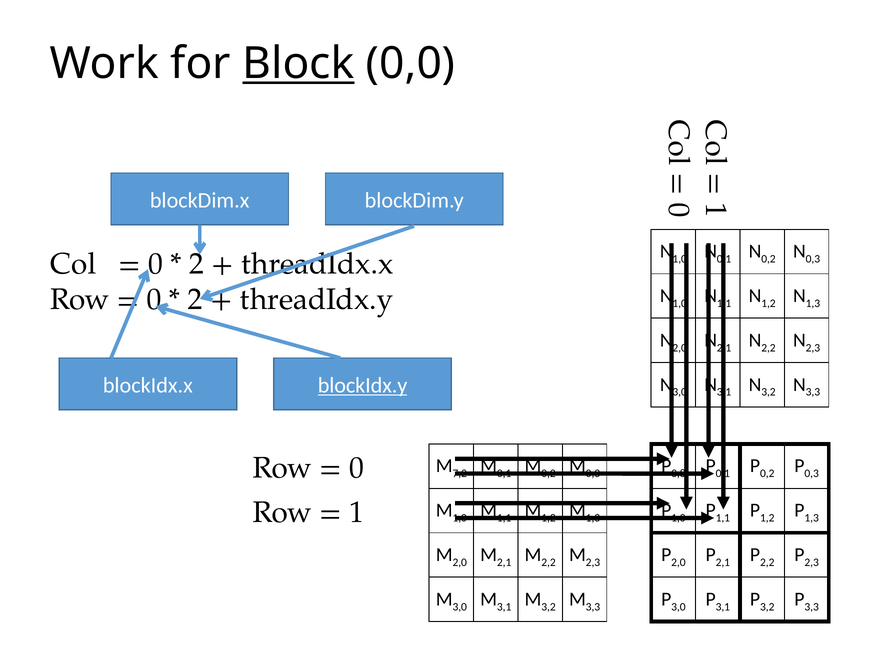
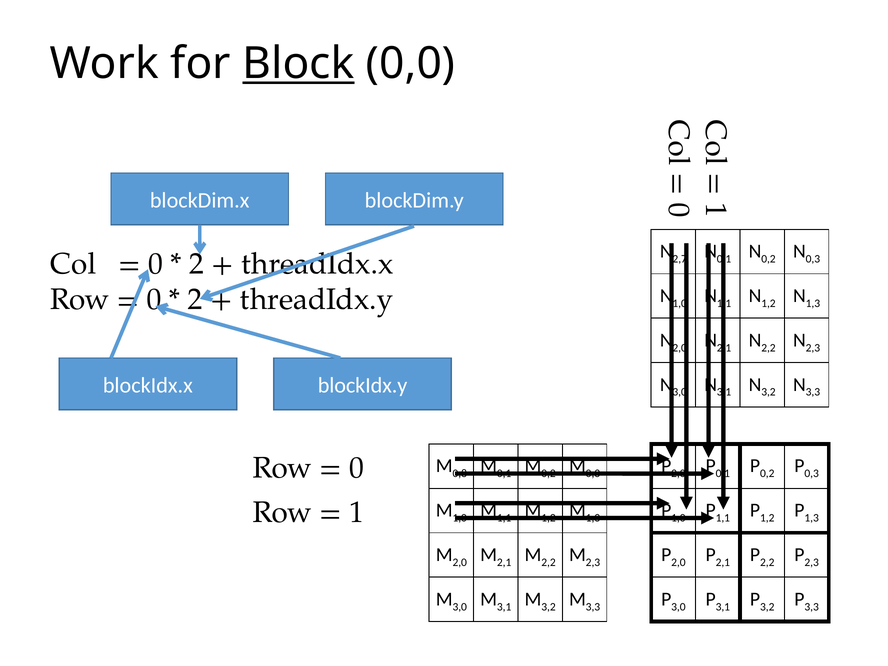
1,0 at (680, 259): 1,0 -> 2,7
blockIdx.y underline: present -> none
7,2: 7,2 -> 0,8
3,8 at (678, 474): 3,8 -> 2,0
